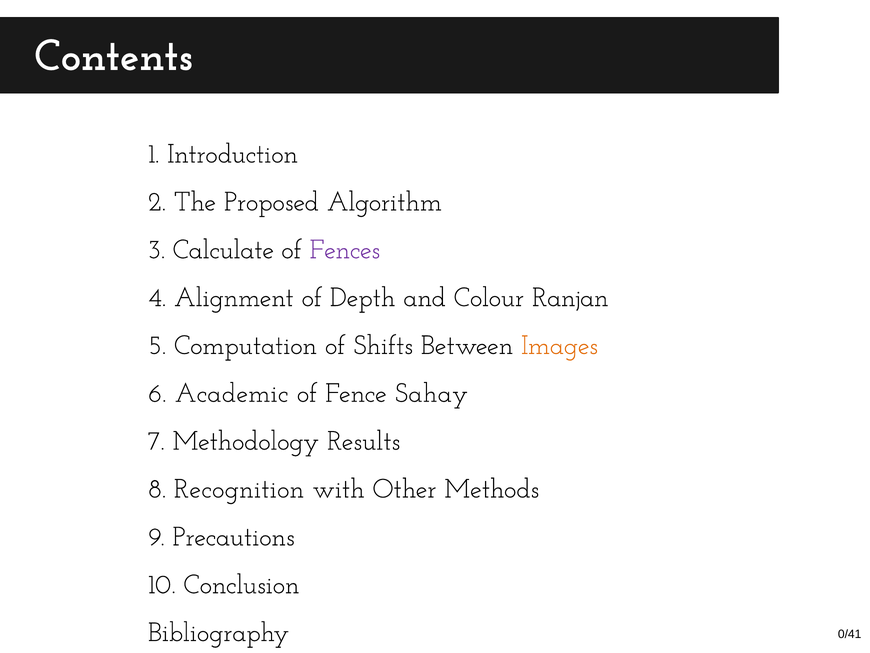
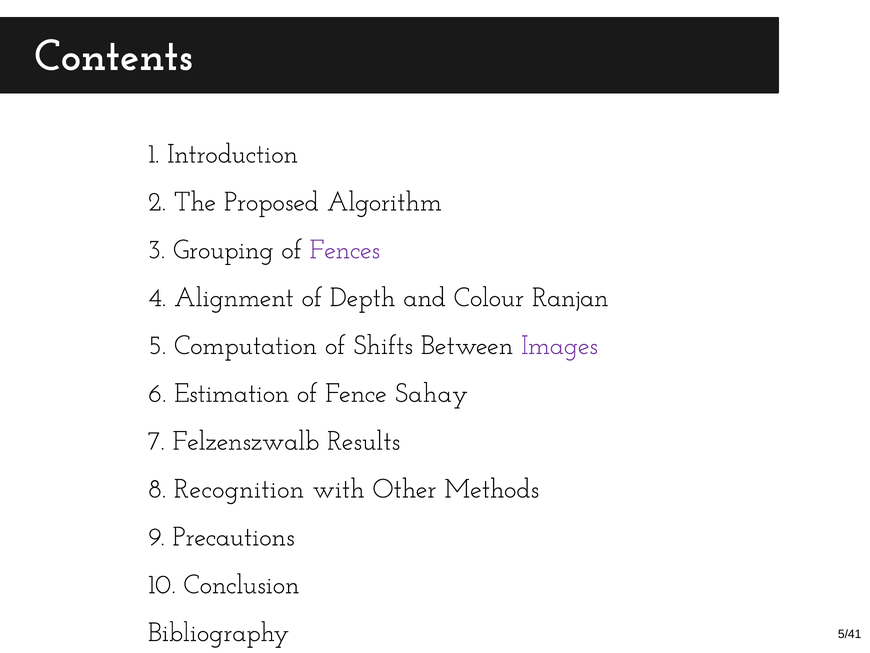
Calculate: Calculate -> Grouping
Images colour: orange -> purple
Academic: Academic -> Estimation
Methodology: Methodology -> Felzenszwalb
0/41: 0/41 -> 5/41
